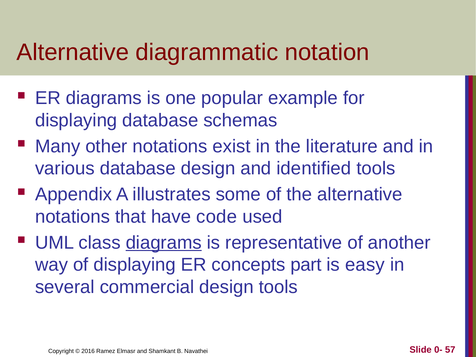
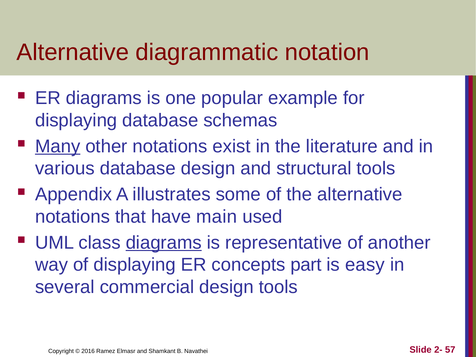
Many underline: none -> present
identified: identified -> structural
code: code -> main
0-: 0- -> 2-
